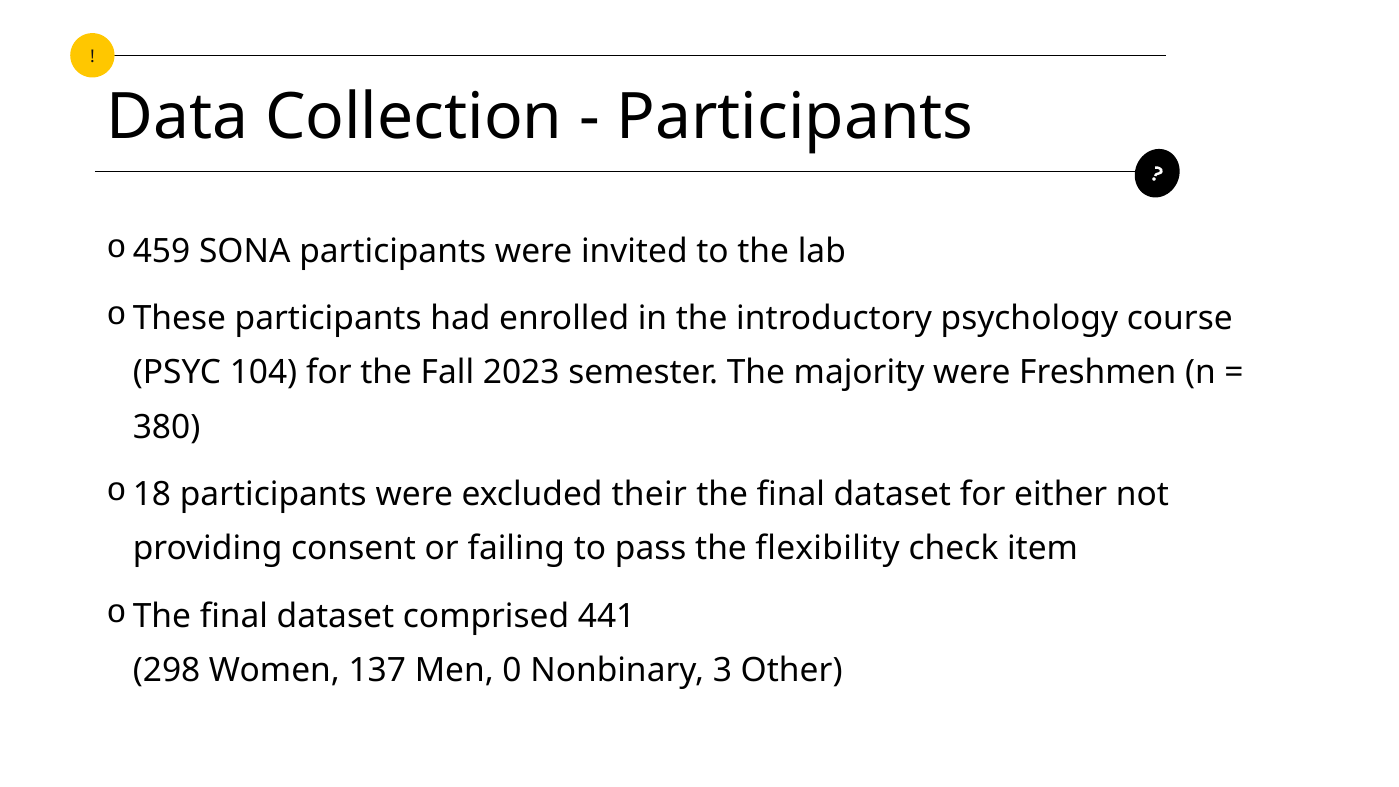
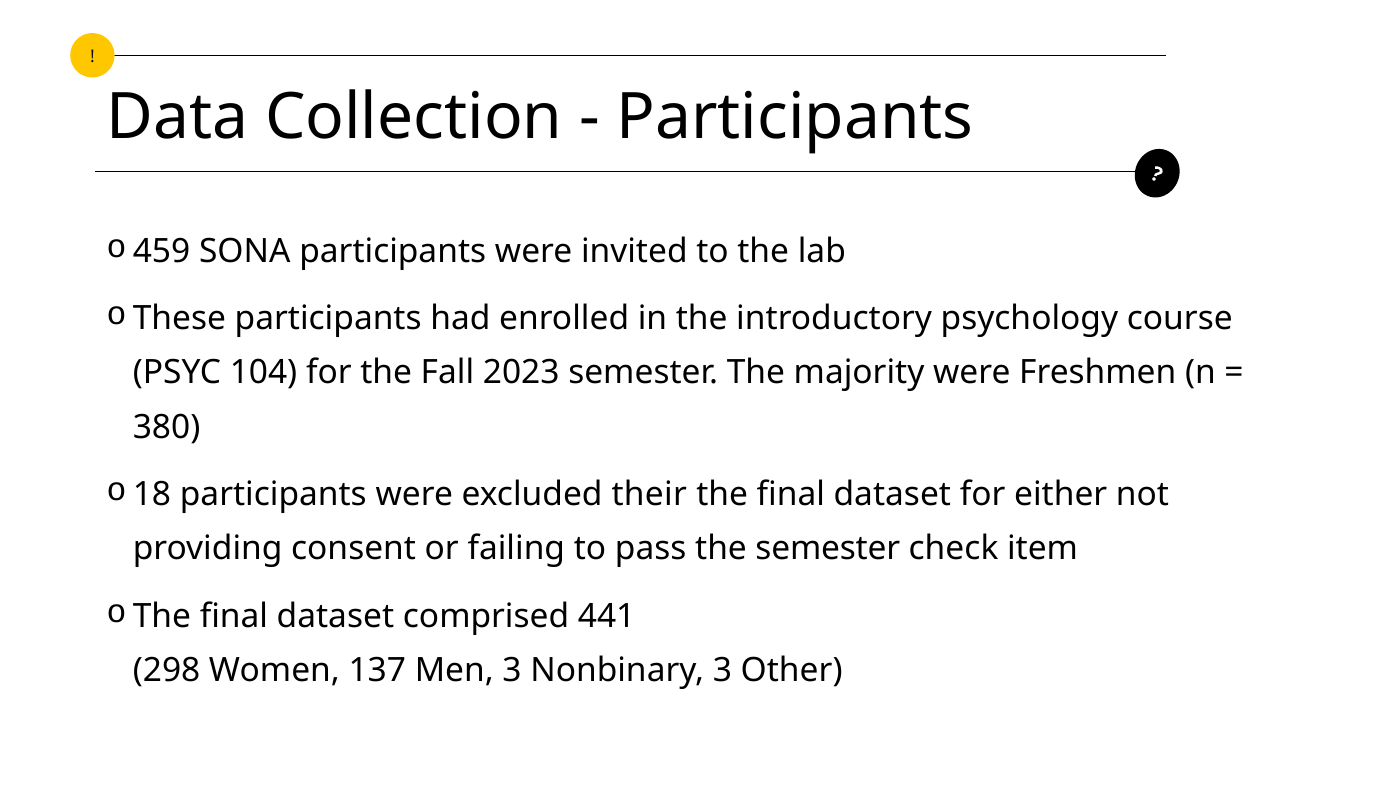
the flexibility: flexibility -> semester
Men 0: 0 -> 3
